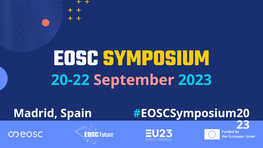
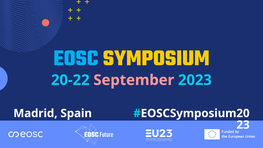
EOSC colour: white -> light blue
